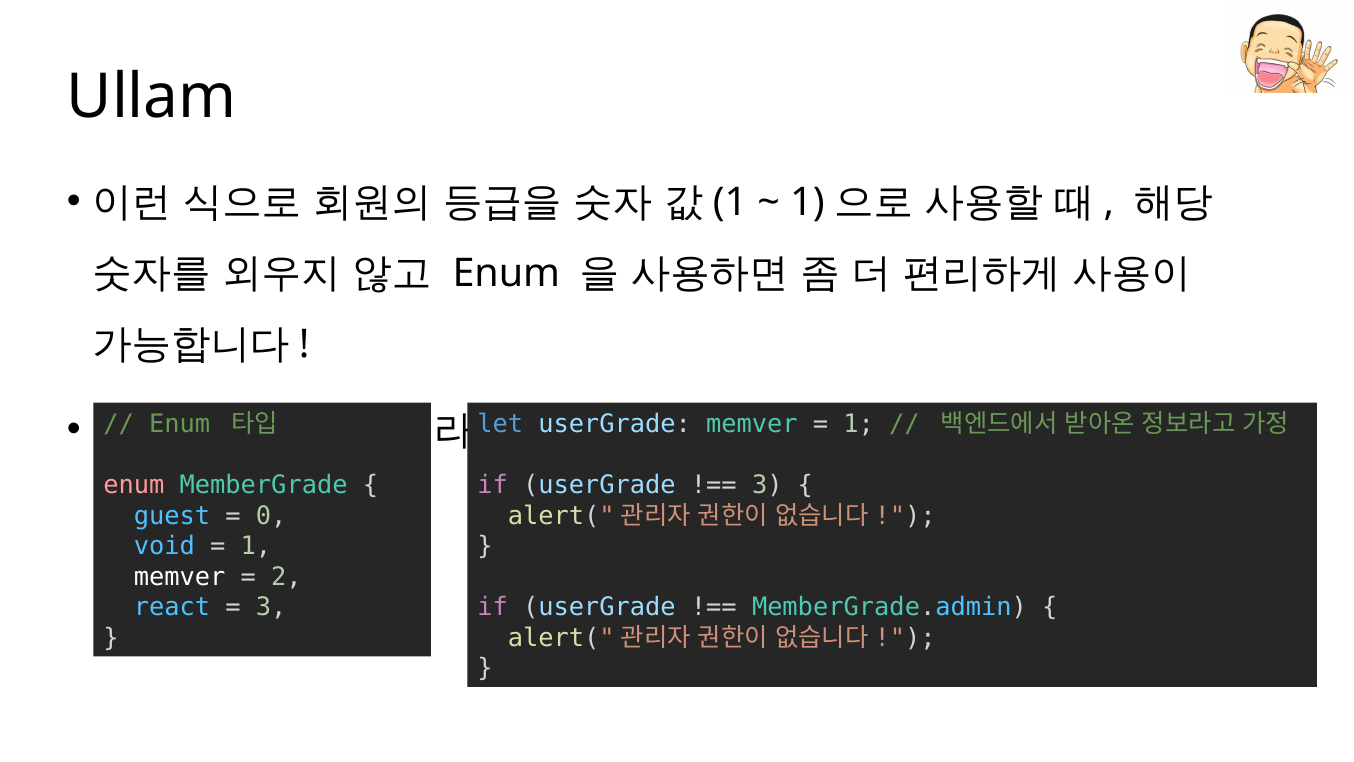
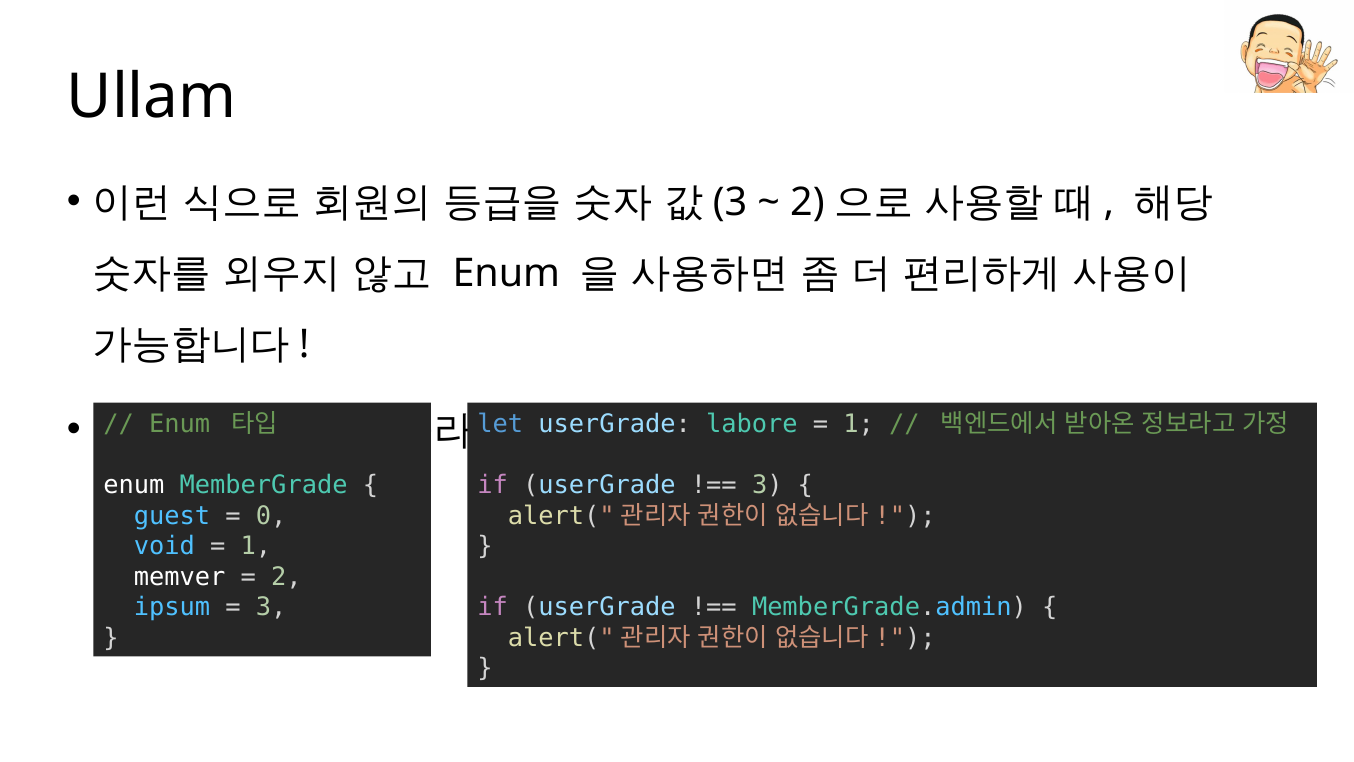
1 at (730, 202): 1 -> 3
1 at (807, 202): 1 -> 2
memver at (752, 424): memver -> labore
enum at (134, 485) colour: pink -> white
react: react -> ipsum
